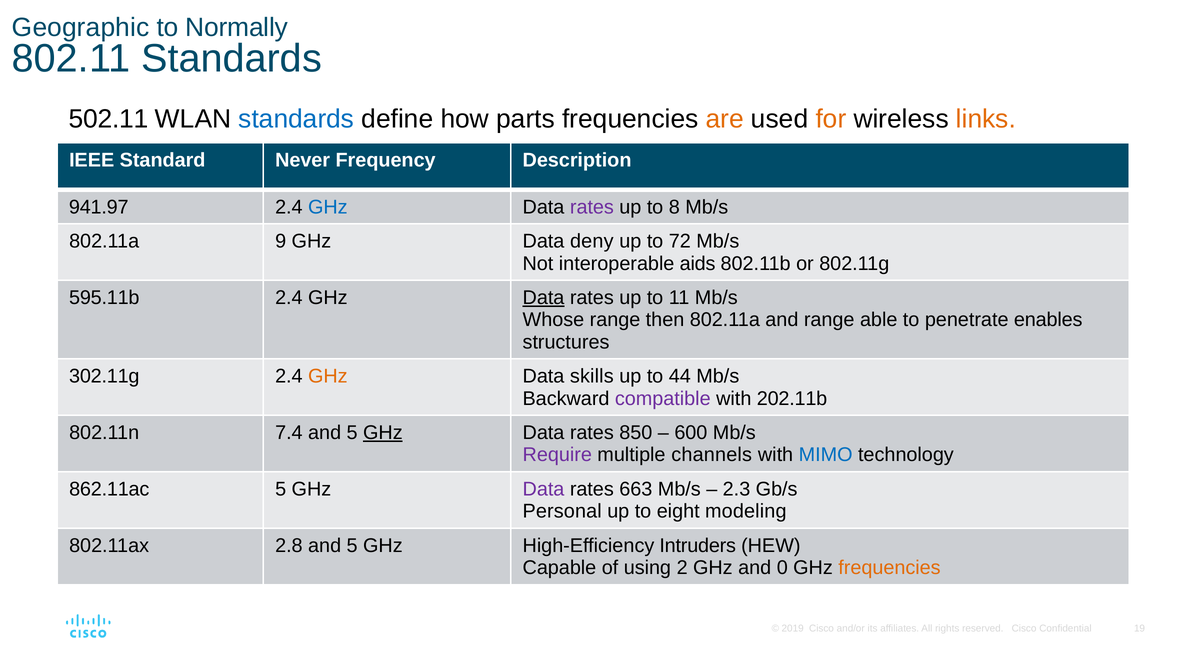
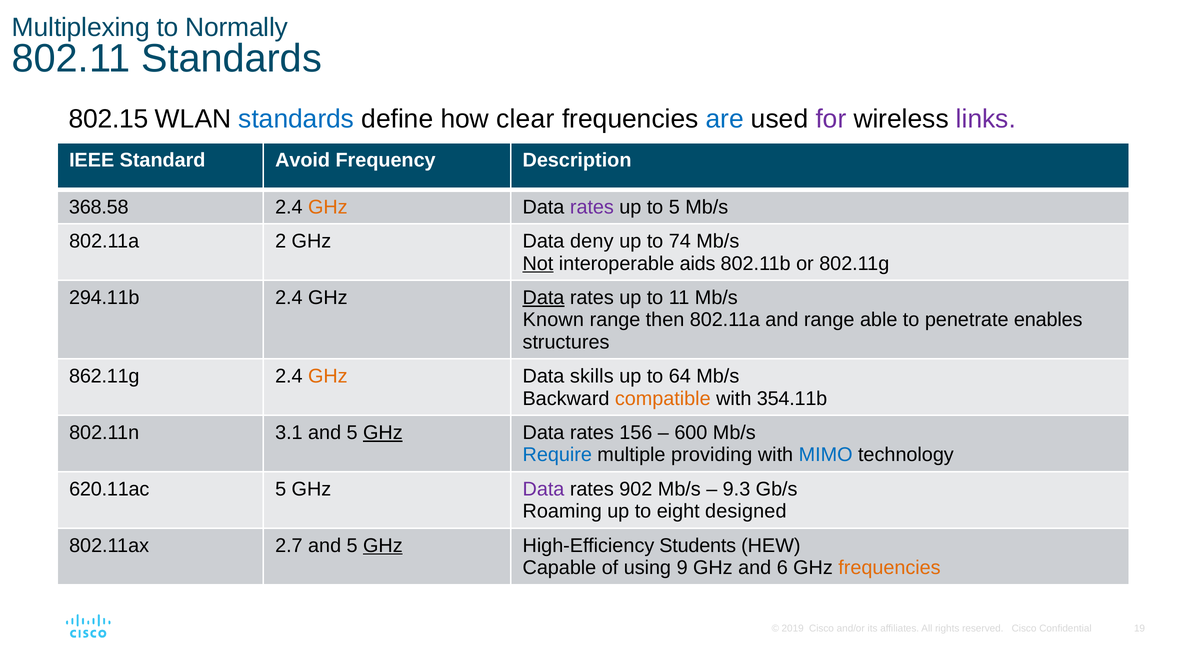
Geographic: Geographic -> Multiplexing
502.11: 502.11 -> 802.15
parts: parts -> clear
are colour: orange -> blue
for colour: orange -> purple
links colour: orange -> purple
Never: Never -> Avoid
941.97: 941.97 -> 368.58
GHz at (328, 207) colour: blue -> orange
to 8: 8 -> 5
9: 9 -> 2
72: 72 -> 74
Not underline: none -> present
595.11b: 595.11b -> 294.11b
Whose: Whose -> Known
302.11g: 302.11g -> 862.11g
44: 44 -> 64
compatible colour: purple -> orange
202.11b: 202.11b -> 354.11b
7.4: 7.4 -> 3.1
850: 850 -> 156
Require colour: purple -> blue
channels: channels -> providing
862.11ac: 862.11ac -> 620.11ac
663: 663 -> 902
2.3: 2.3 -> 9.3
Personal: Personal -> Roaming
modeling: modeling -> designed
2.8: 2.8 -> 2.7
GHz at (383, 545) underline: none -> present
Intruders: Intruders -> Students
2: 2 -> 9
0: 0 -> 6
